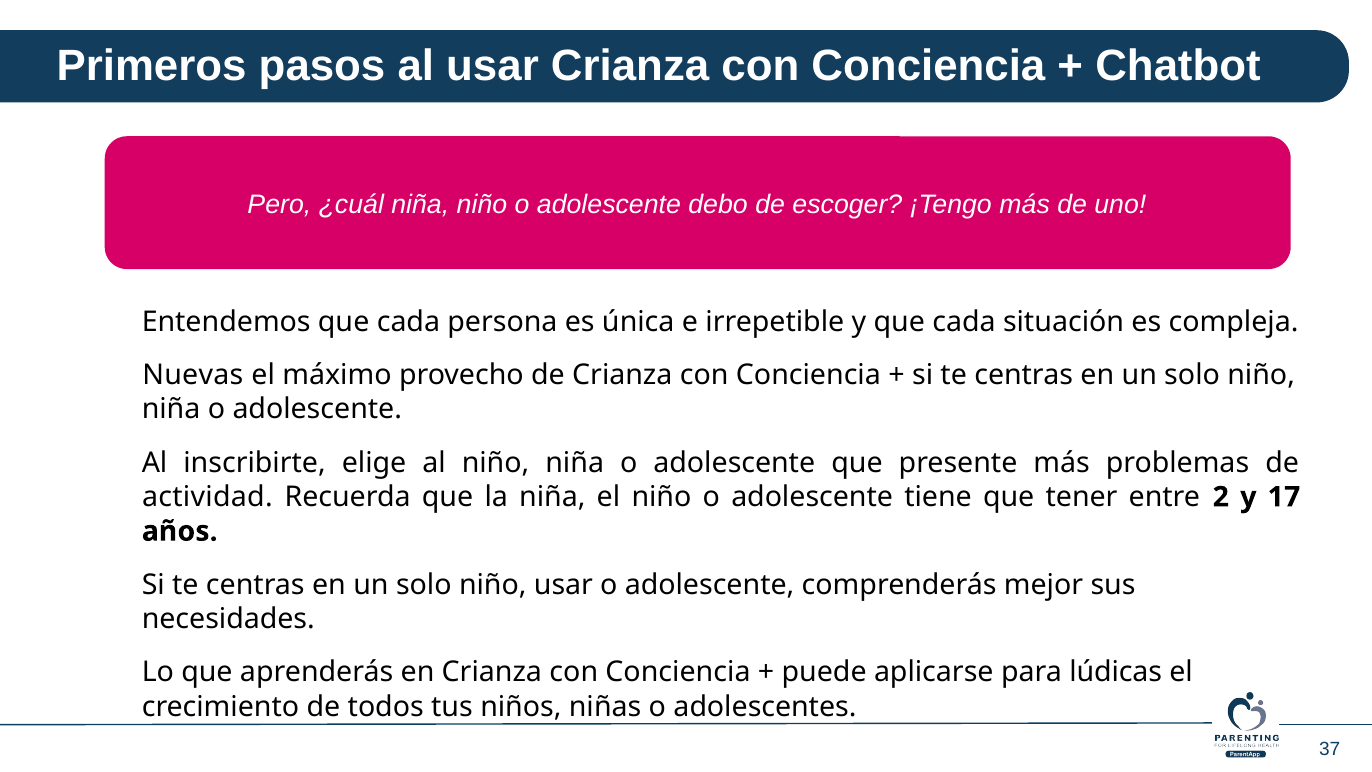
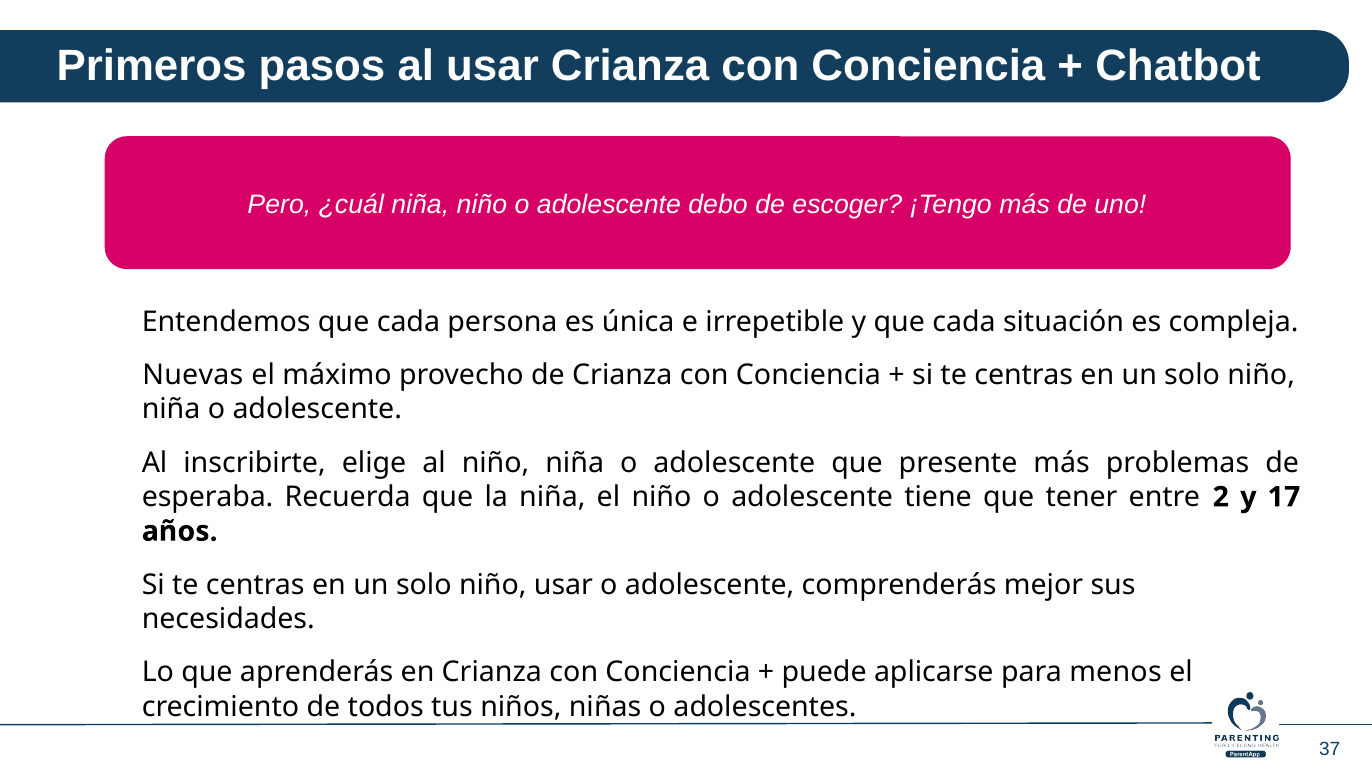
actividad: actividad -> esperaba
lúdicas: lúdicas -> menos
